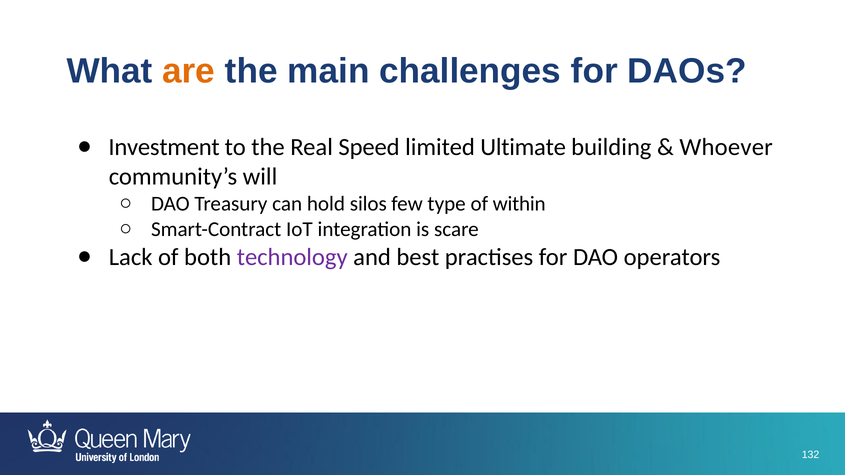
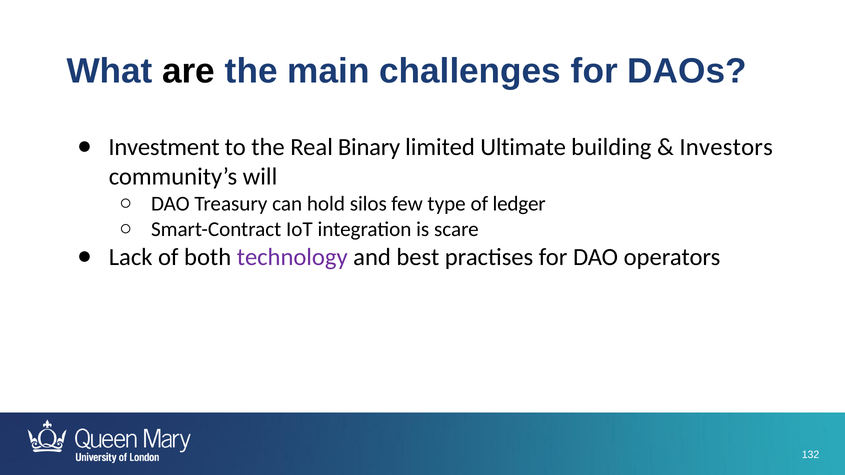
are colour: orange -> black
Speed: Speed -> Binary
Whoever: Whoever -> Investors
within: within -> ledger
